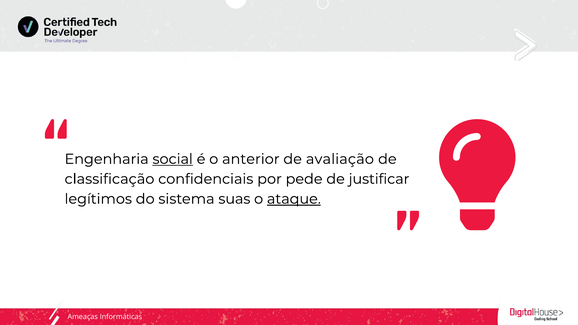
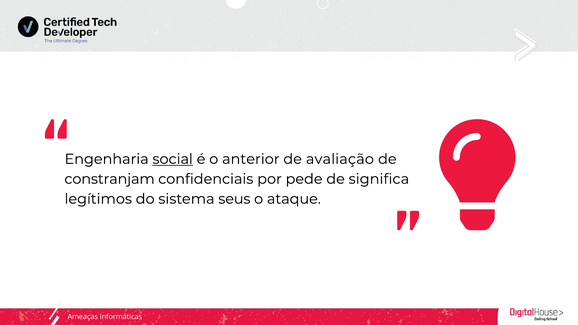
classificação: classificação -> constranjam
justificar: justificar -> significa
suas: suas -> seus
ataque underline: present -> none
